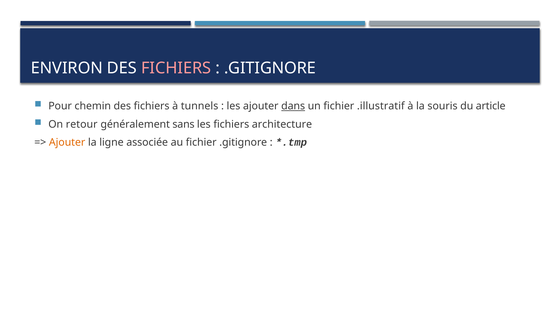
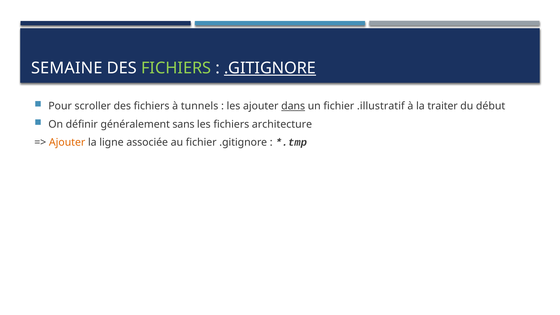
ENVIRON: ENVIRON -> SEMAINE
FICHIERS at (176, 68) colour: pink -> light green
.GITIGNORE at (270, 68) underline: none -> present
chemin: chemin -> scroller
souris: souris -> traiter
article: article -> début
retour: retour -> définir
